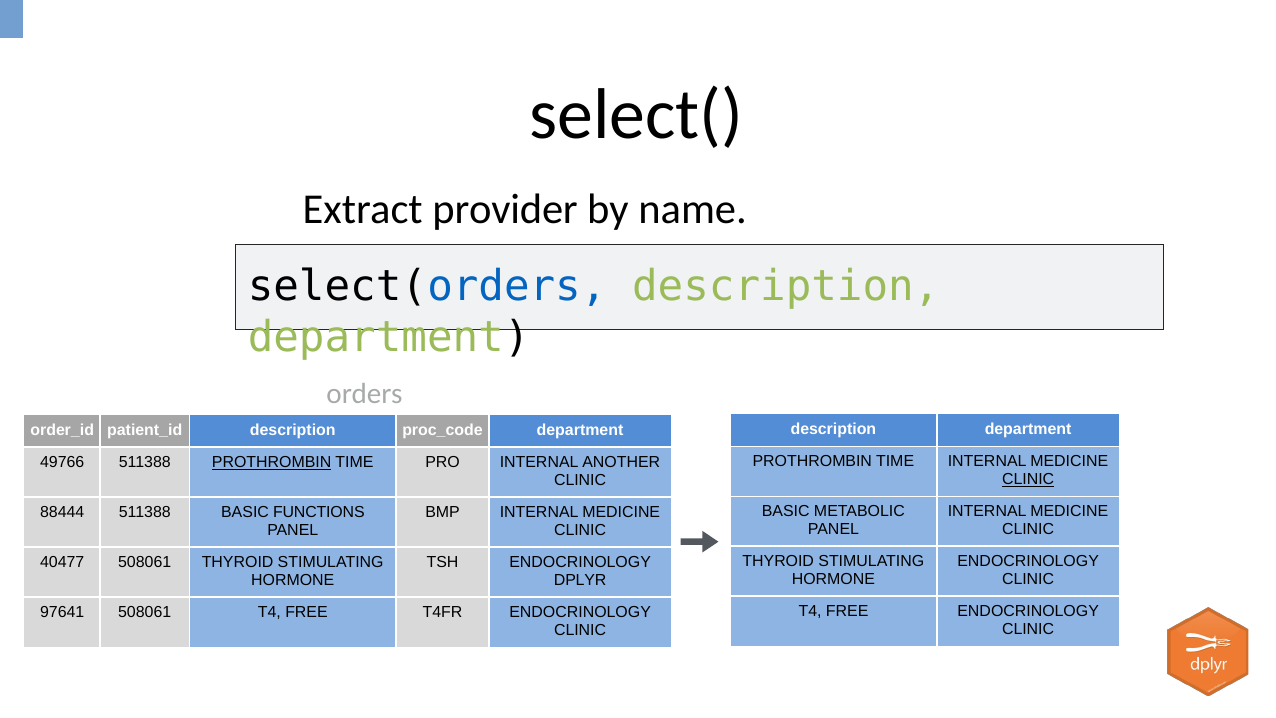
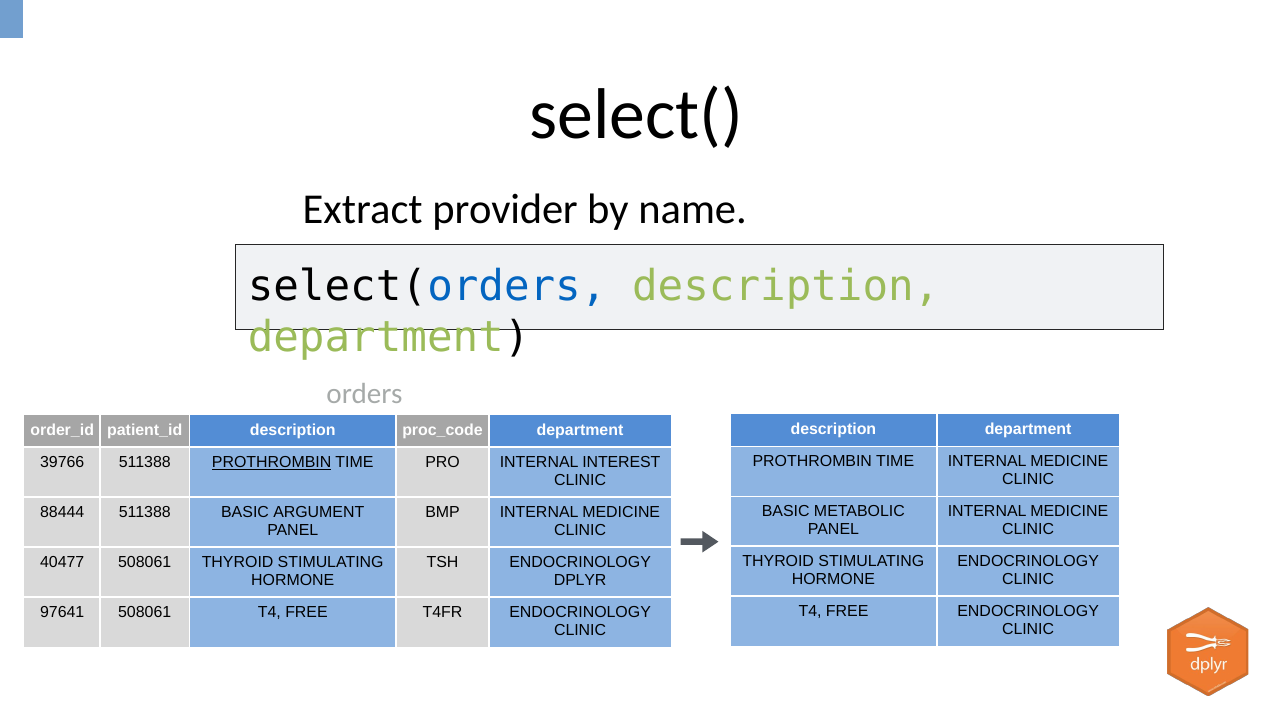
49766: 49766 -> 39766
ANOTHER: ANOTHER -> INTEREST
CLINIC at (1028, 479) underline: present -> none
FUNCTIONS: FUNCTIONS -> ARGUMENT
